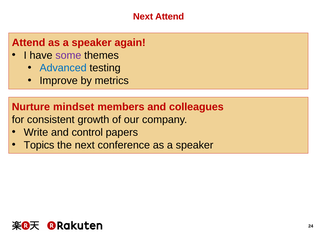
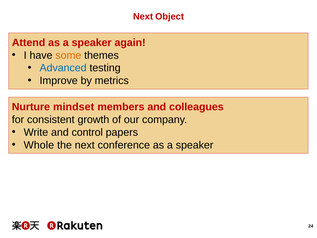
Next Attend: Attend -> Object
some colour: purple -> orange
Topics: Topics -> Whole
